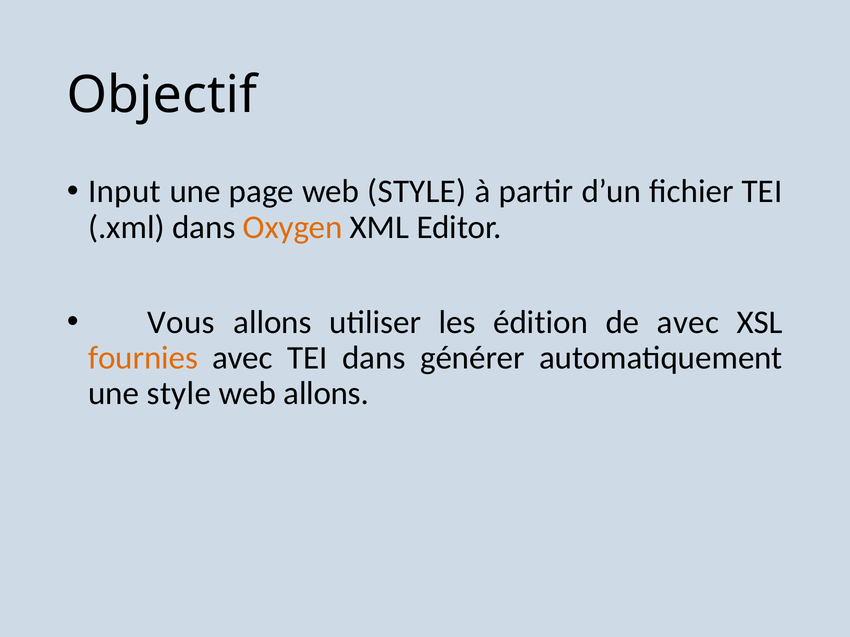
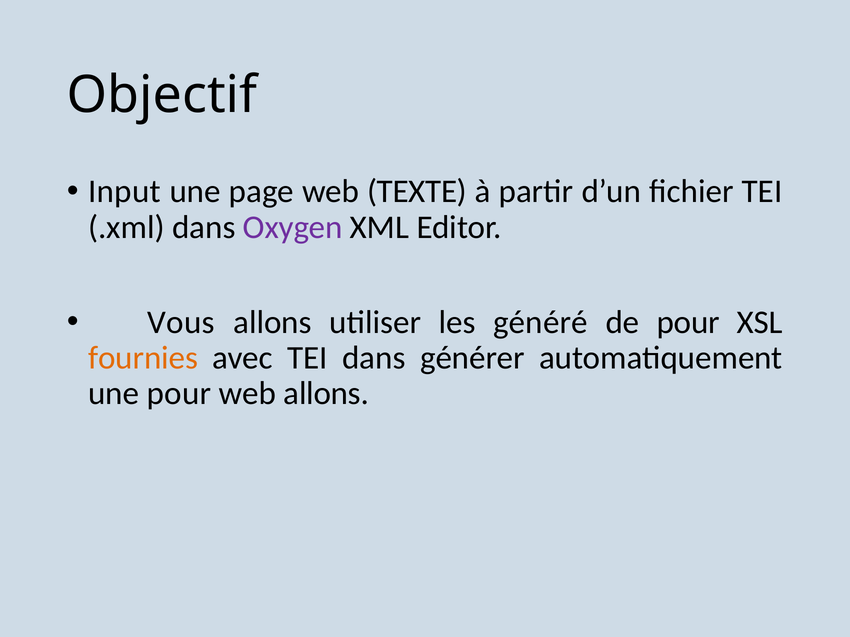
web STYLE: STYLE -> TEXTE
Oxygen colour: orange -> purple
édition: édition -> généré
de avec: avec -> pour
une style: style -> pour
